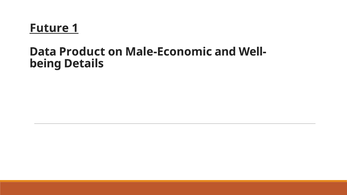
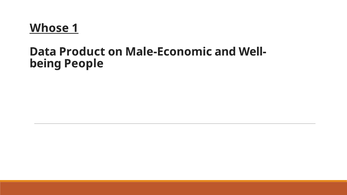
Future: Future -> Whose
Details: Details -> People
